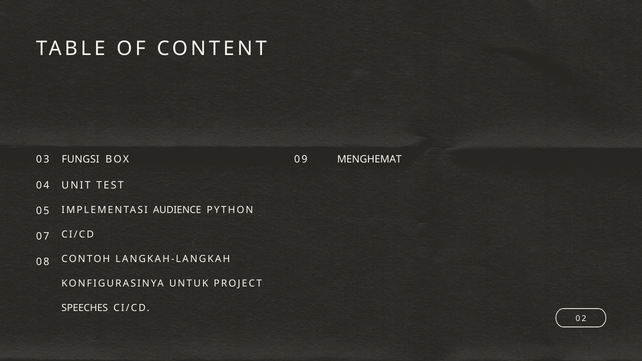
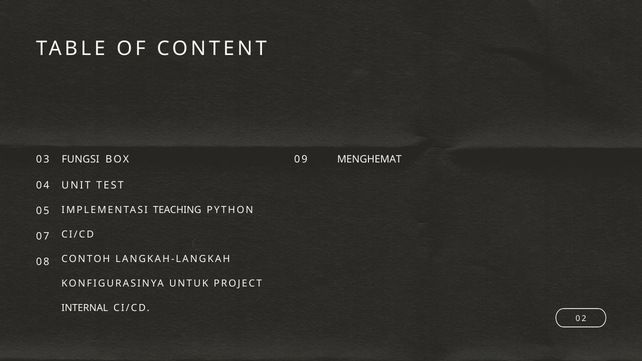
AUDIENCE: AUDIENCE -> TEACHING
SPEECHES: SPEECHES -> INTERNAL
